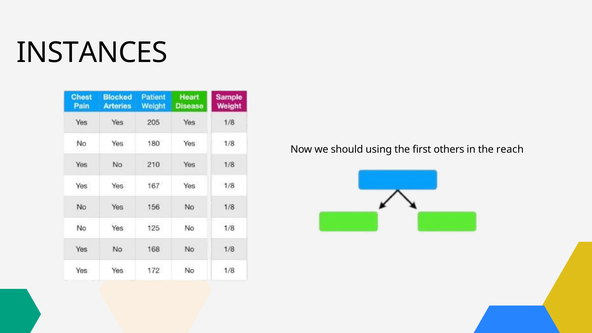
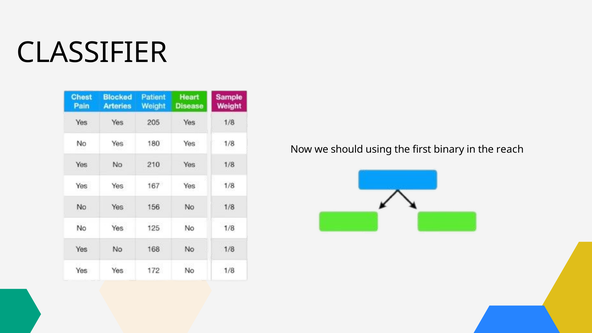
INSTANCES: INSTANCES -> CLASSIFIER
others: others -> binary
